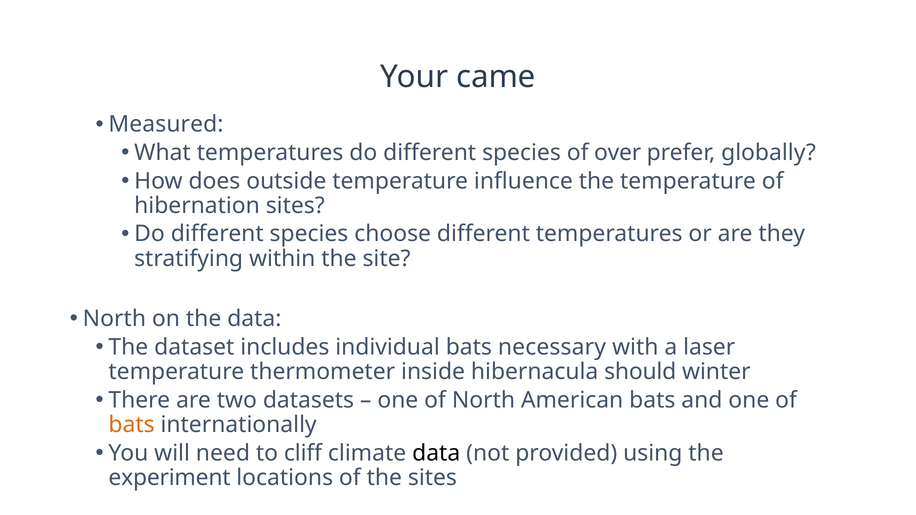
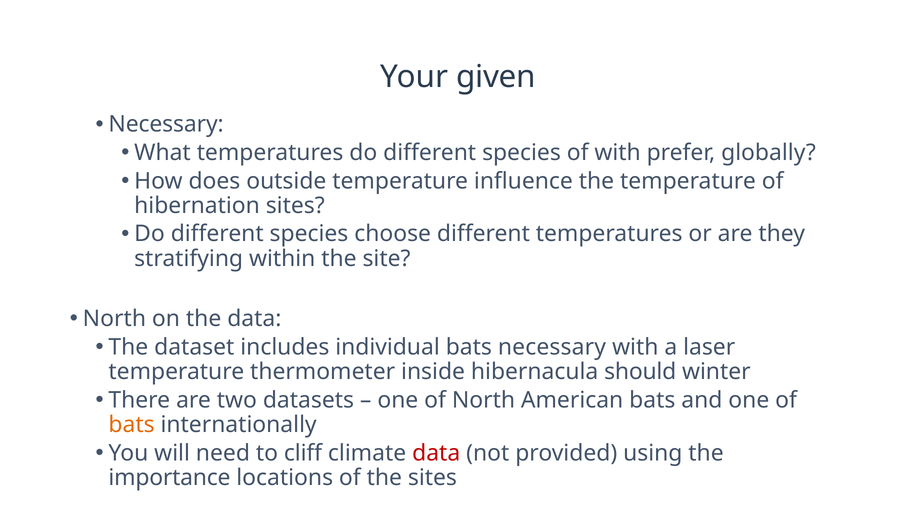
came: came -> given
Measured at (166, 124): Measured -> Necessary
of over: over -> with
data at (436, 453) colour: black -> red
experiment: experiment -> importance
